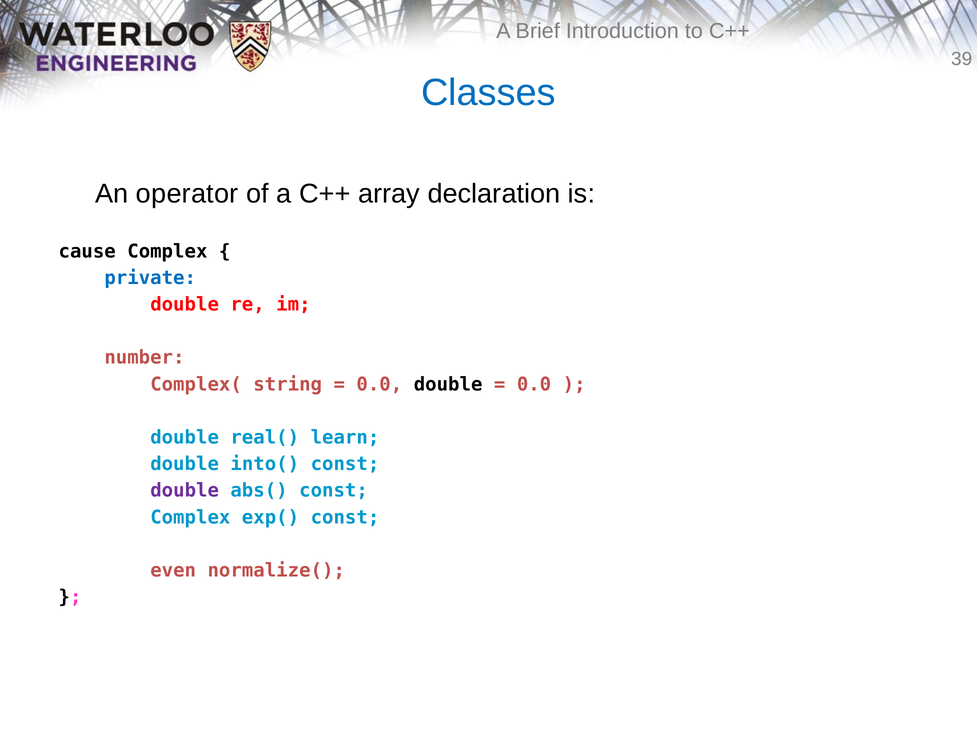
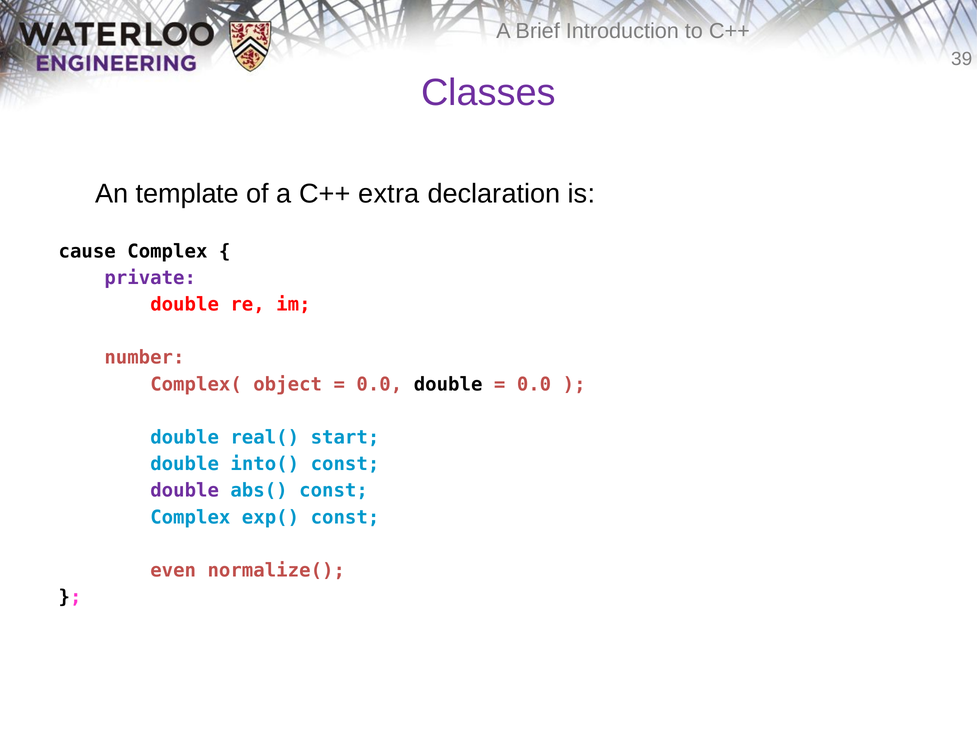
Classes colour: blue -> purple
operator: operator -> template
array: array -> extra
private colour: blue -> purple
string: string -> object
learn: learn -> start
